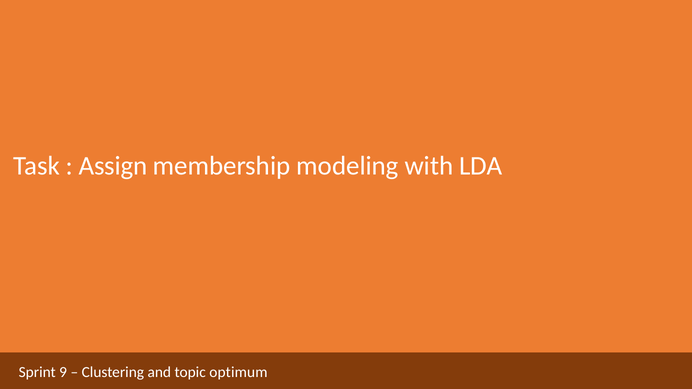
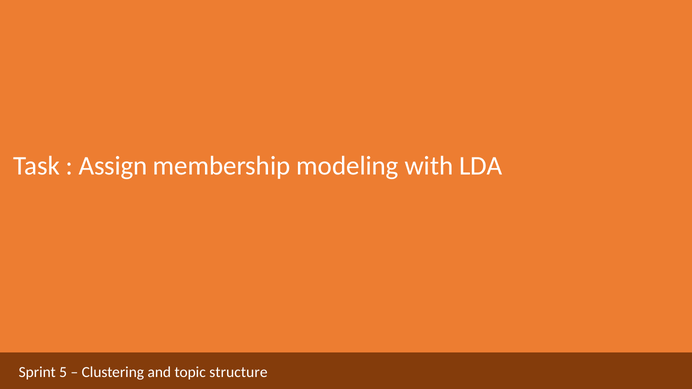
9: 9 -> 5
optimum: optimum -> structure
